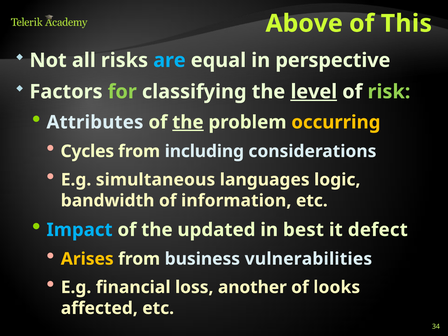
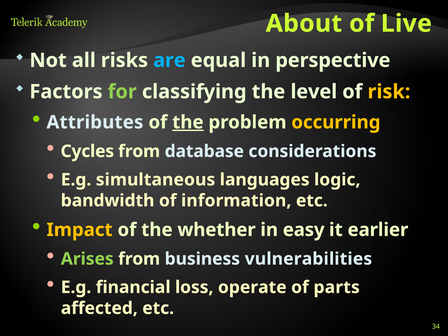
Above: Above -> About
This: This -> Live
level underline: present -> none
risk colour: light green -> yellow
including: including -> database
Impact colour: light blue -> yellow
updated: updated -> whether
best: best -> easy
defect: defect -> earlier
Arises colour: yellow -> light green
another: another -> operate
looks: looks -> parts
